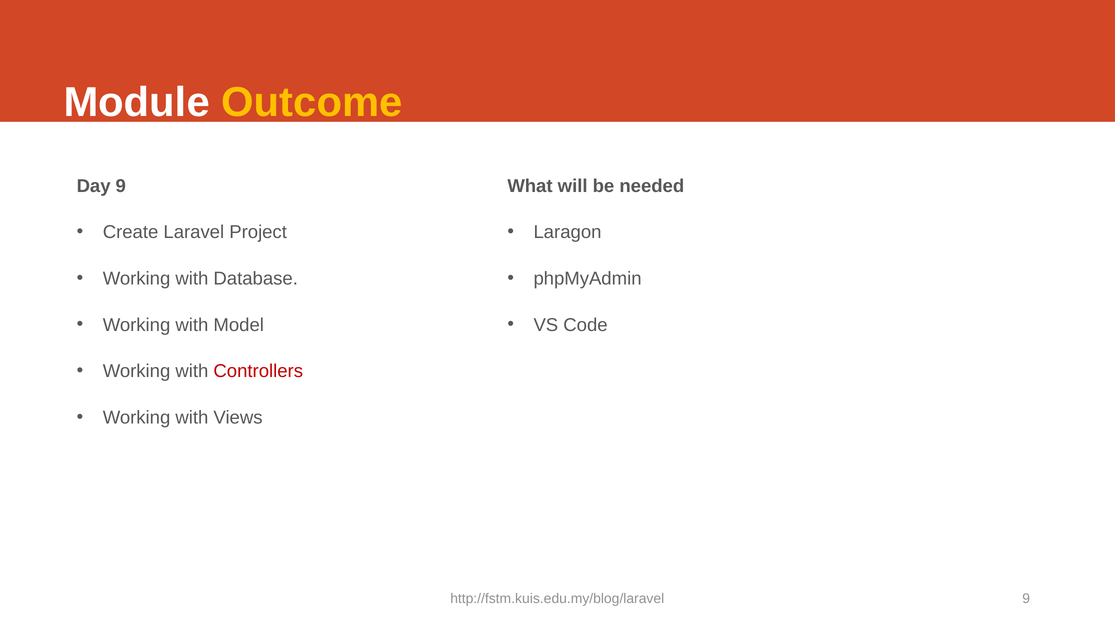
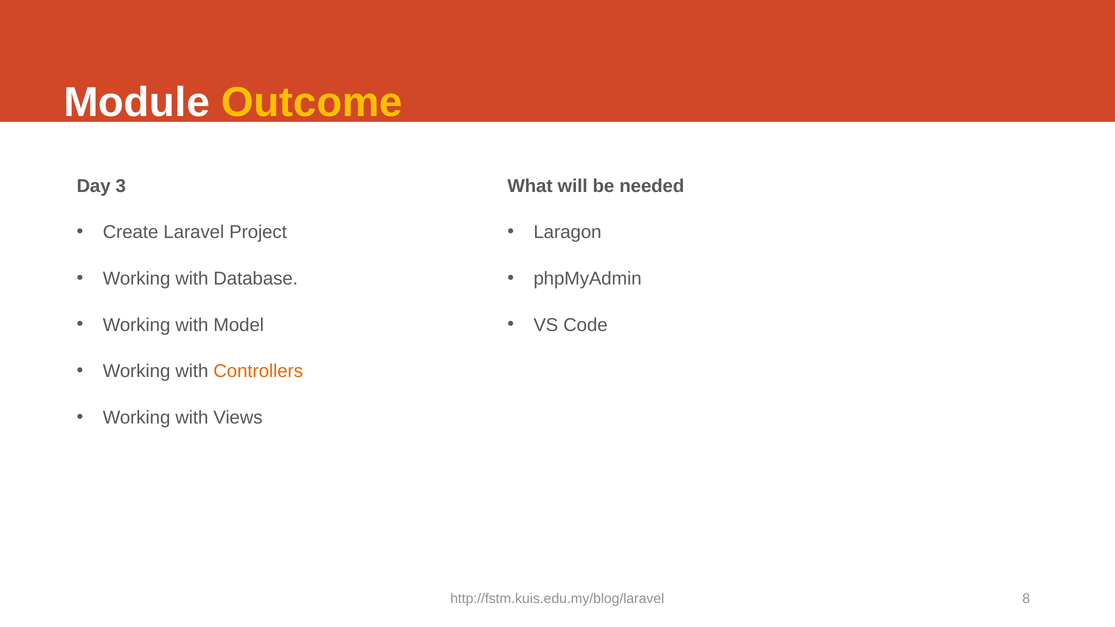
Day 9: 9 -> 3
Controllers colour: red -> orange
http://fstm.kuis.edu.my/blog/laravel 9: 9 -> 8
